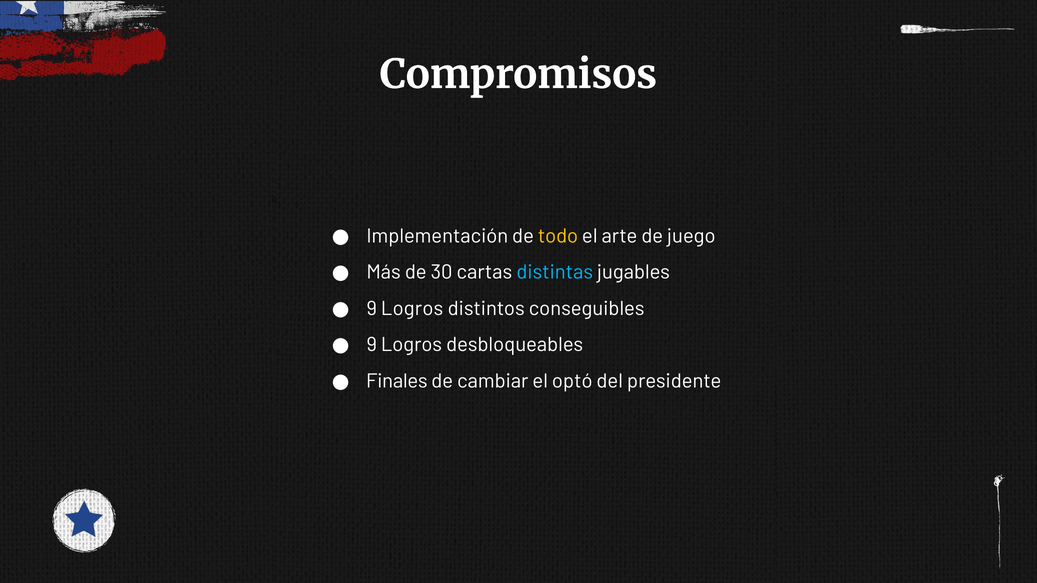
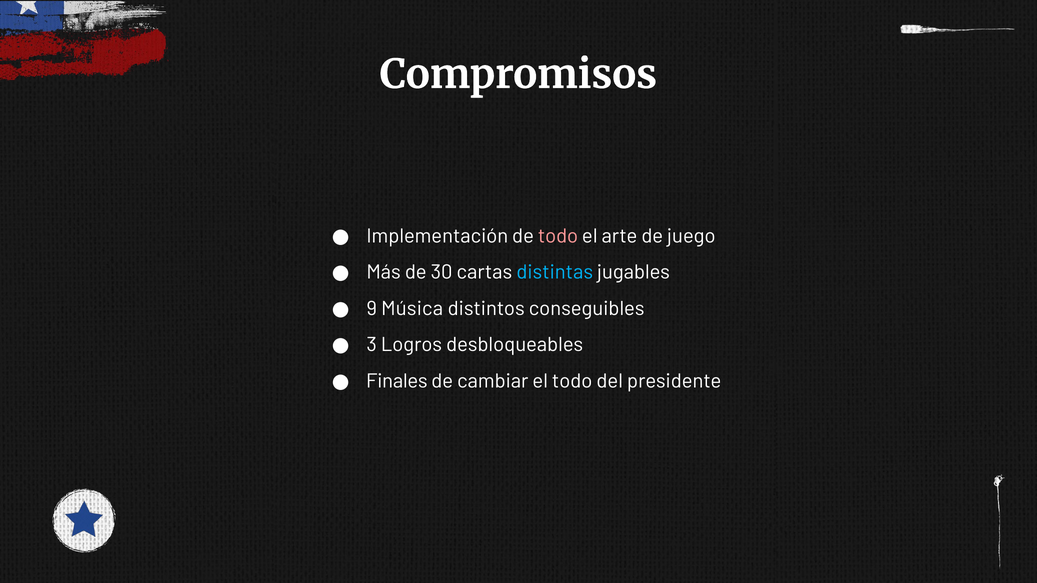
todo at (558, 236) colour: yellow -> pink
Logros at (412, 309): Logros -> Música
9 at (372, 345): 9 -> 3
el optó: optó -> todo
